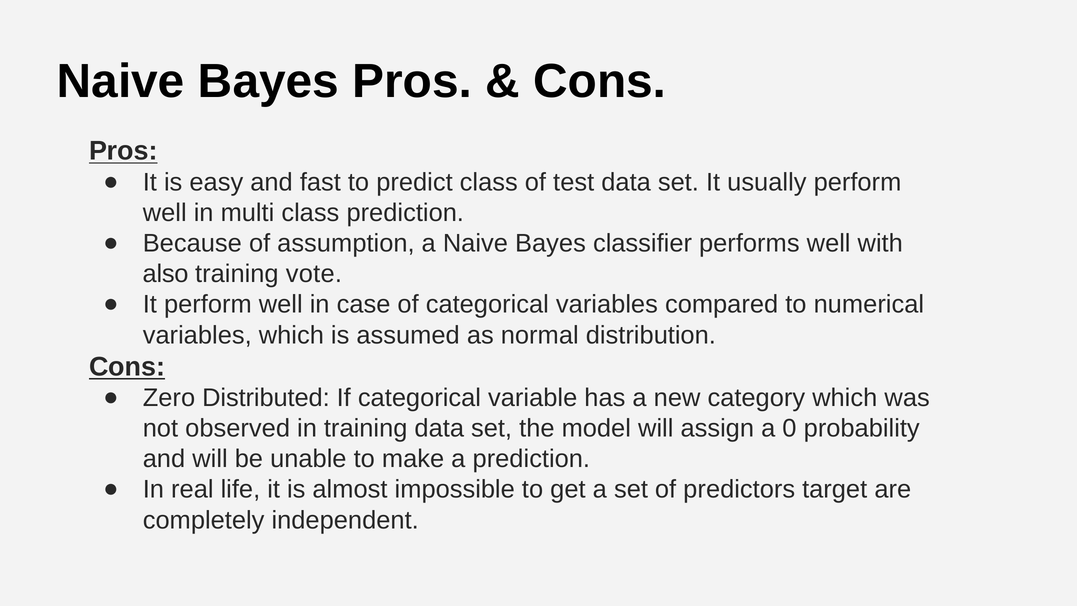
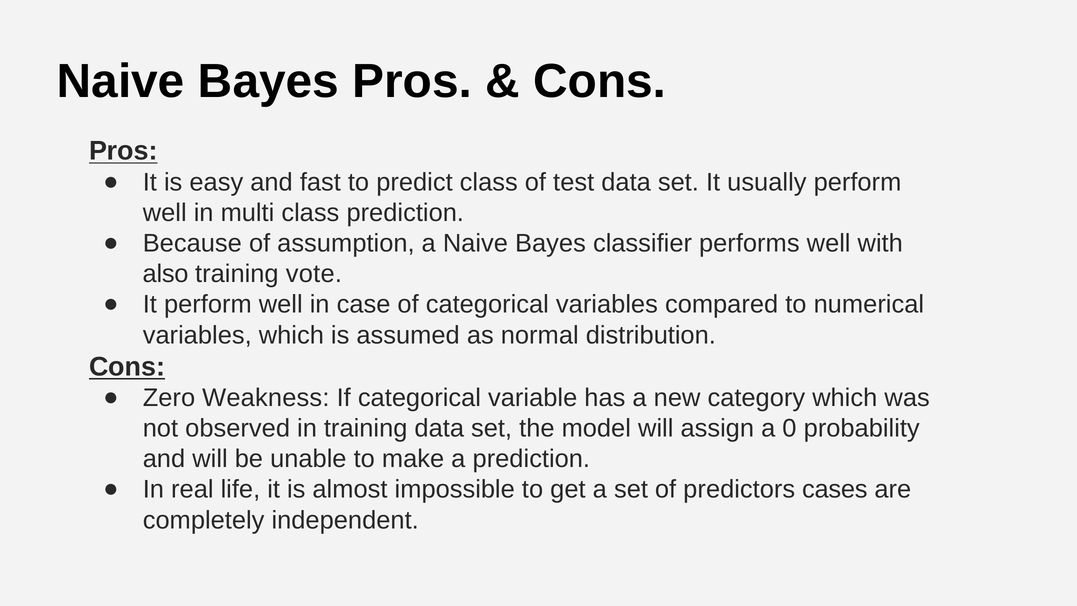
Distributed: Distributed -> Weakness
target: target -> cases
